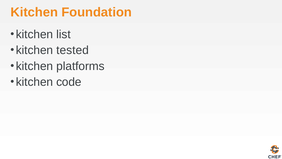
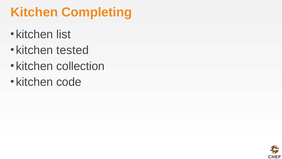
Foundation: Foundation -> Completing
platforms: platforms -> collection
